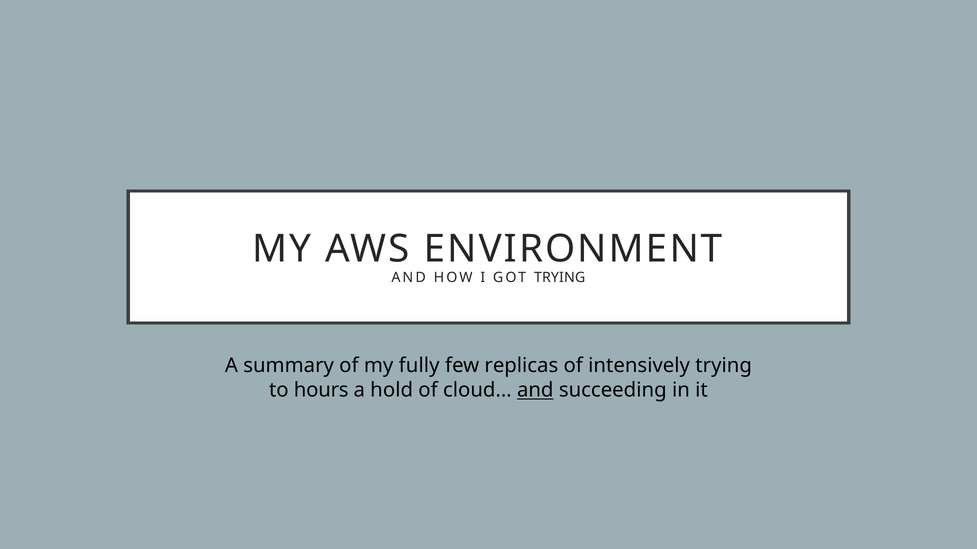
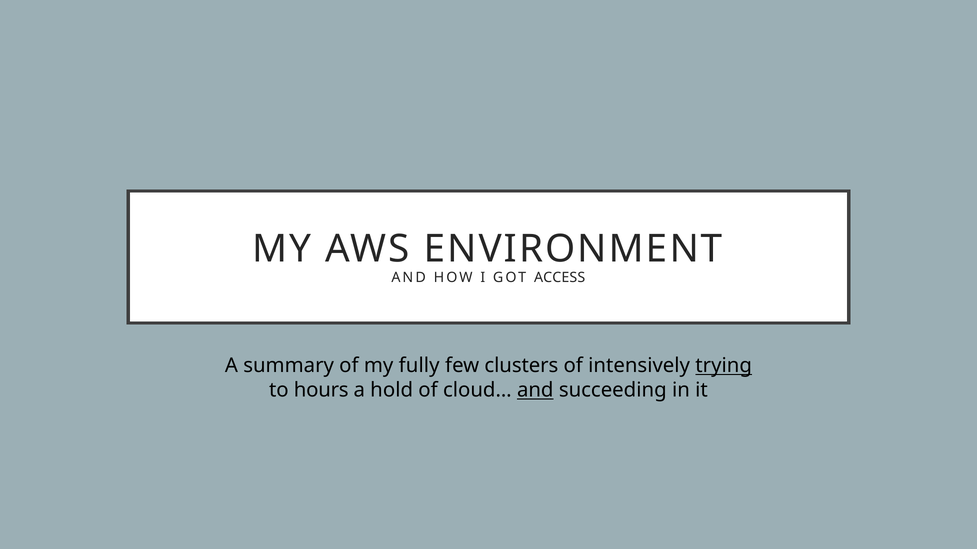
GOT TRYING: TRYING -> ACCESS
replicas: replicas -> clusters
trying at (724, 366) underline: none -> present
